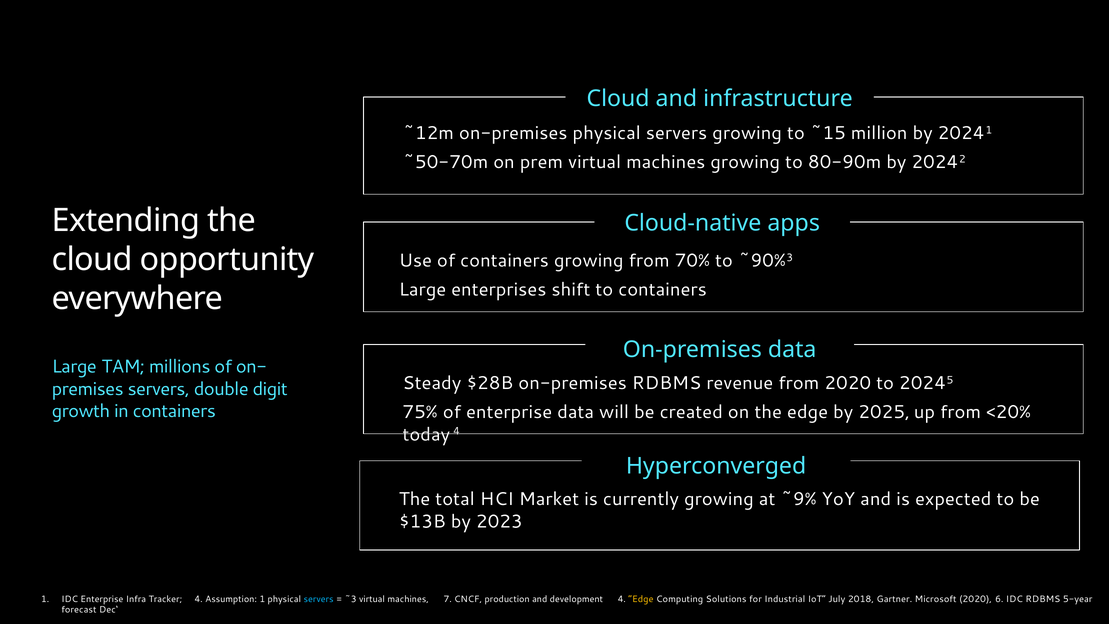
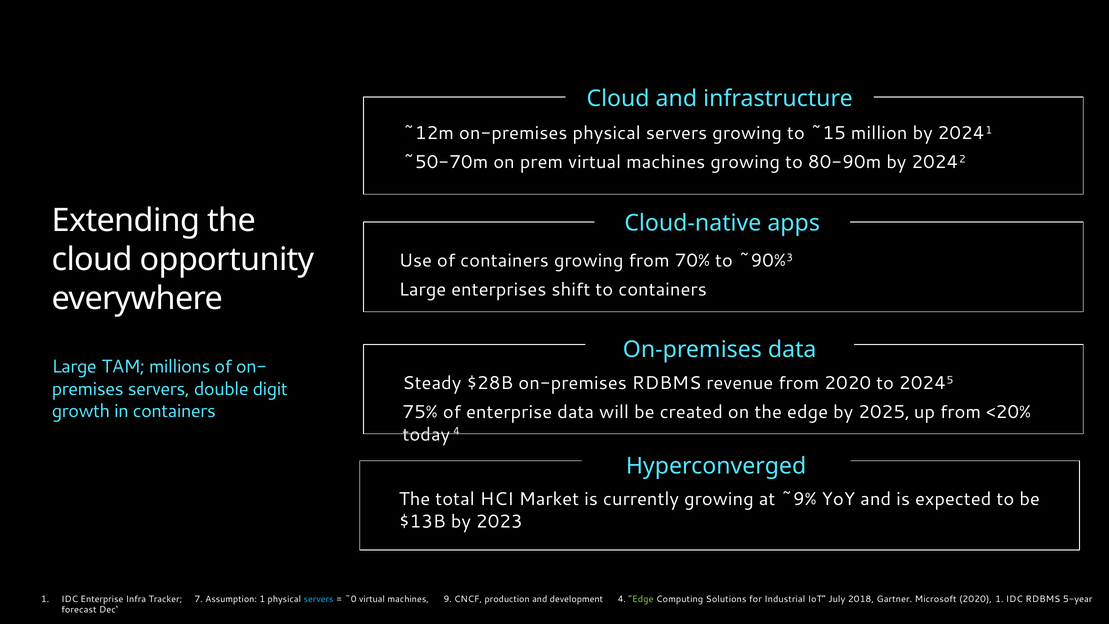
Tracker 4: 4 -> 7
~3: ~3 -> ~0
7: 7 -> 9
Edge at (641, 599) colour: yellow -> light green
2020 6: 6 -> 1
